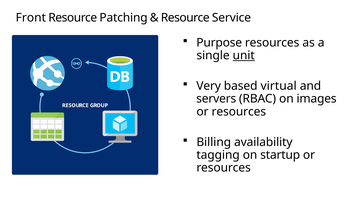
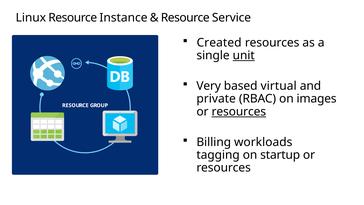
Front: Front -> Linux
Patching: Patching -> Instance
Purpose: Purpose -> Created
servers: servers -> private
resources at (239, 112) underline: none -> present
availability: availability -> workloads
